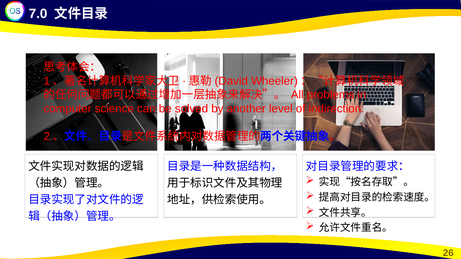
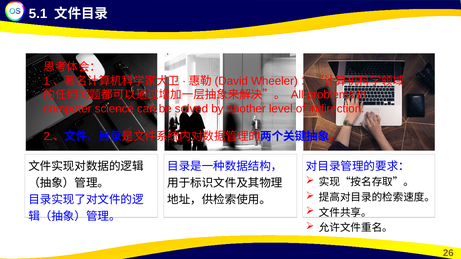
7.0: 7.0 -> 5.1
